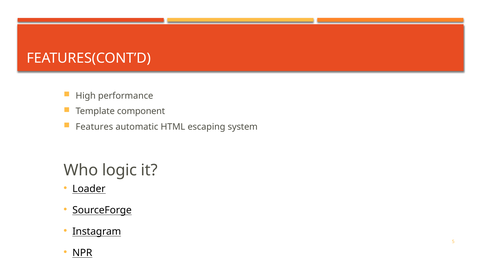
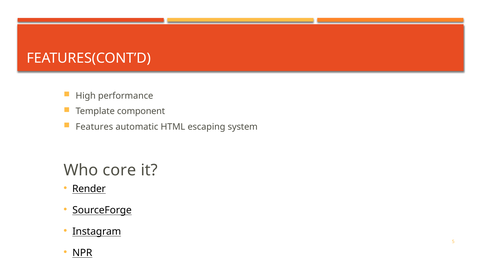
logic: logic -> core
Loader: Loader -> Render
